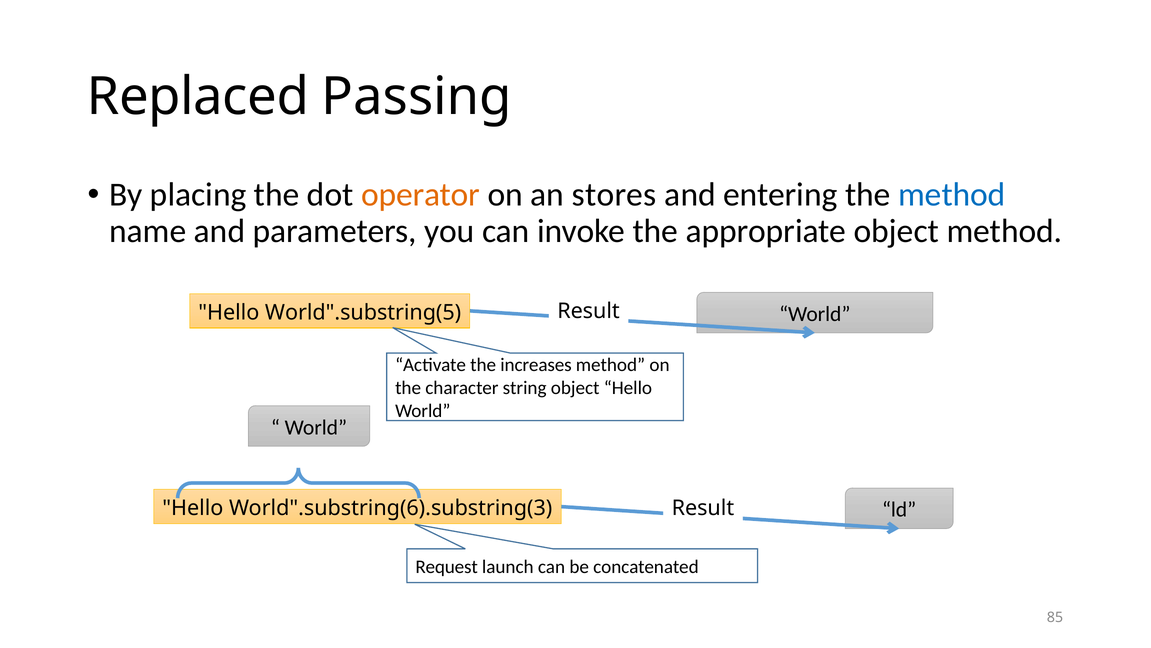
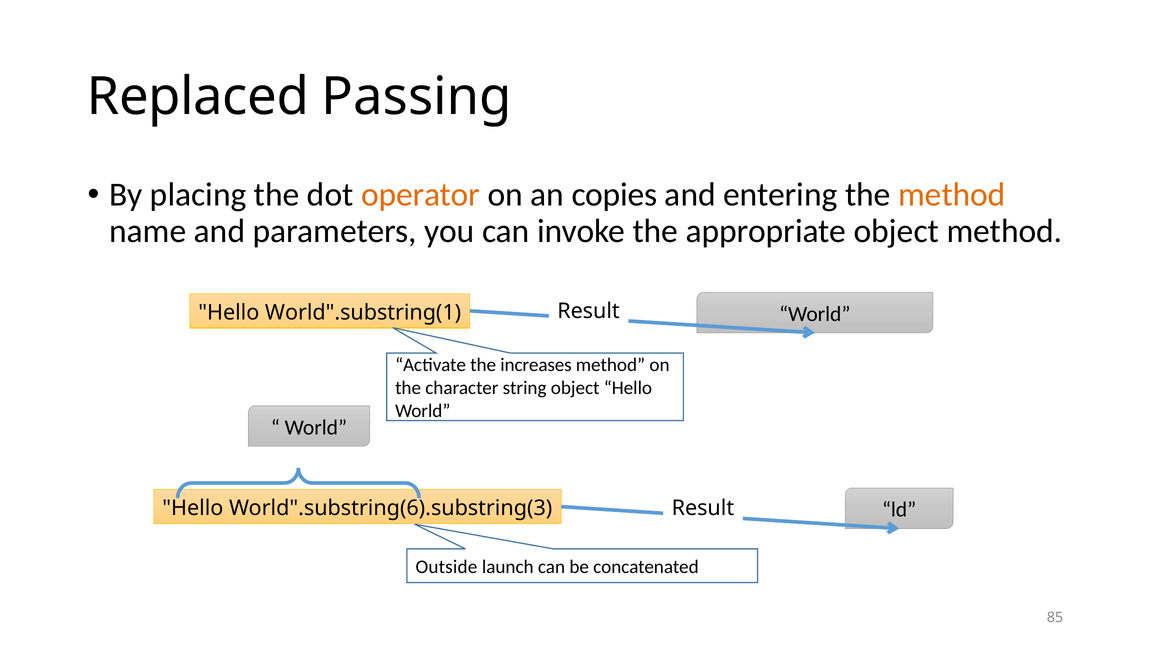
stores: stores -> copies
method at (952, 195) colour: blue -> orange
World".substring(5: World".substring(5 -> World".substring(1
Request: Request -> Outside
